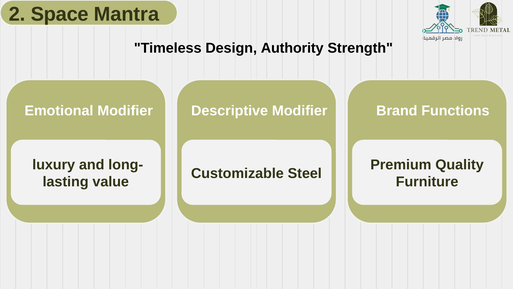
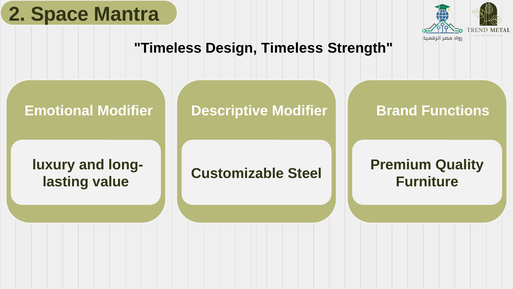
Design Authority: Authority -> Timeless
